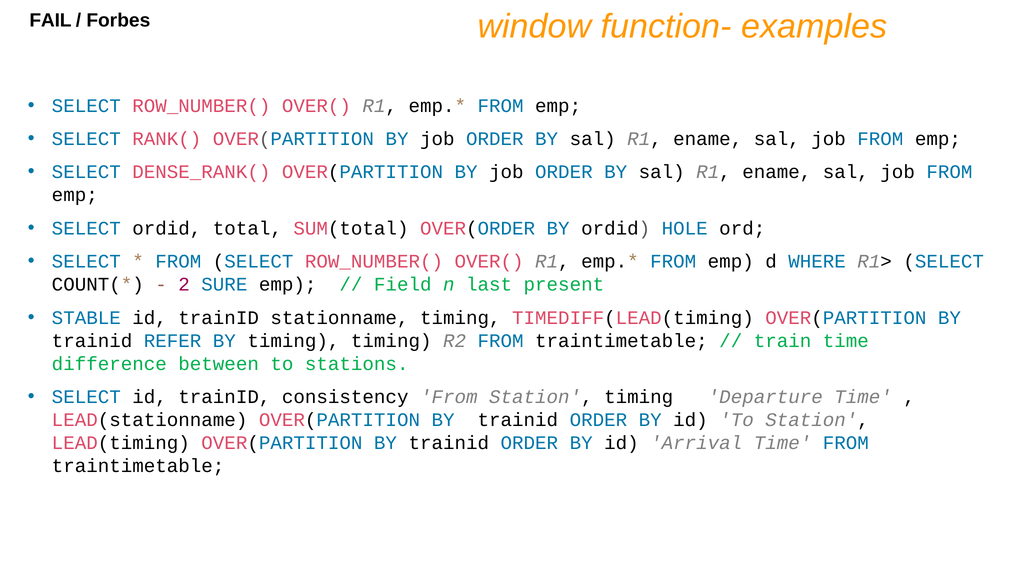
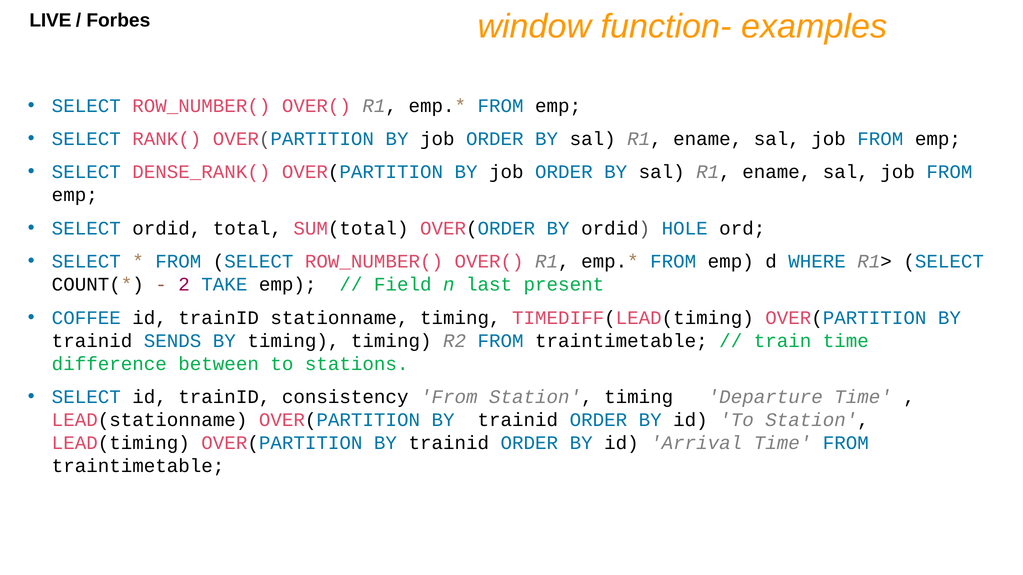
FAIL: FAIL -> LIVE
SURE: SURE -> TAKE
STABLE: STABLE -> COFFEE
REFER: REFER -> SENDS
